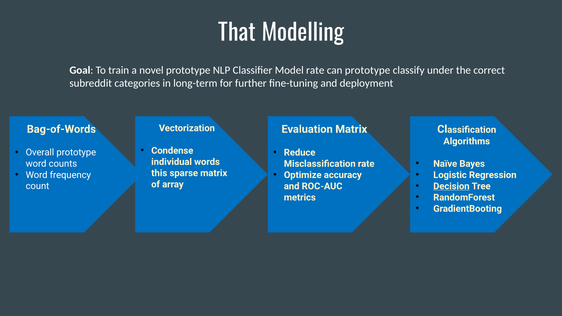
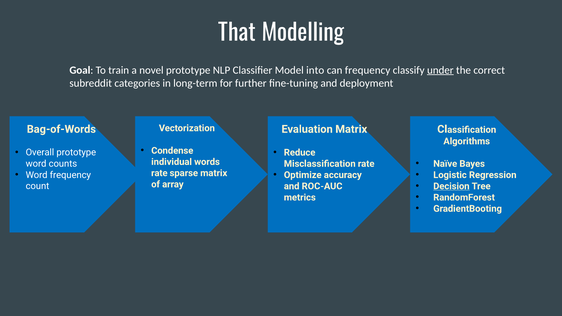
Model rate: rate -> into
can prototype: prototype -> frequency
under underline: none -> present
this at (159, 173): this -> rate
